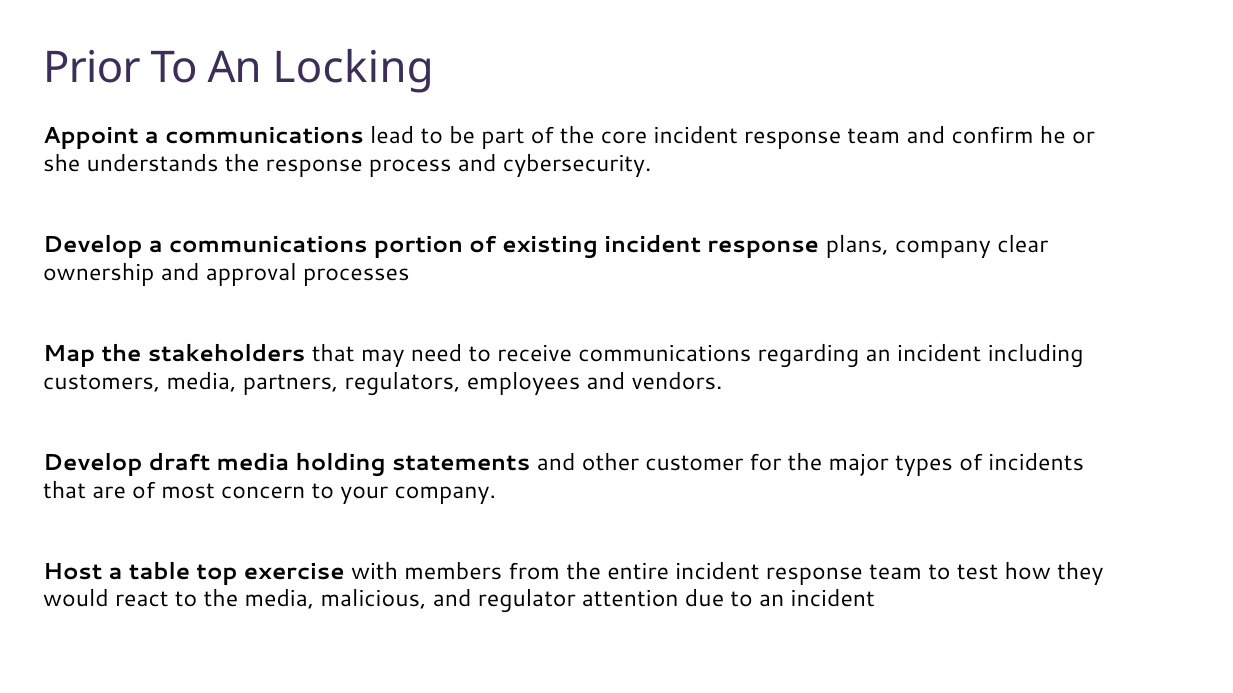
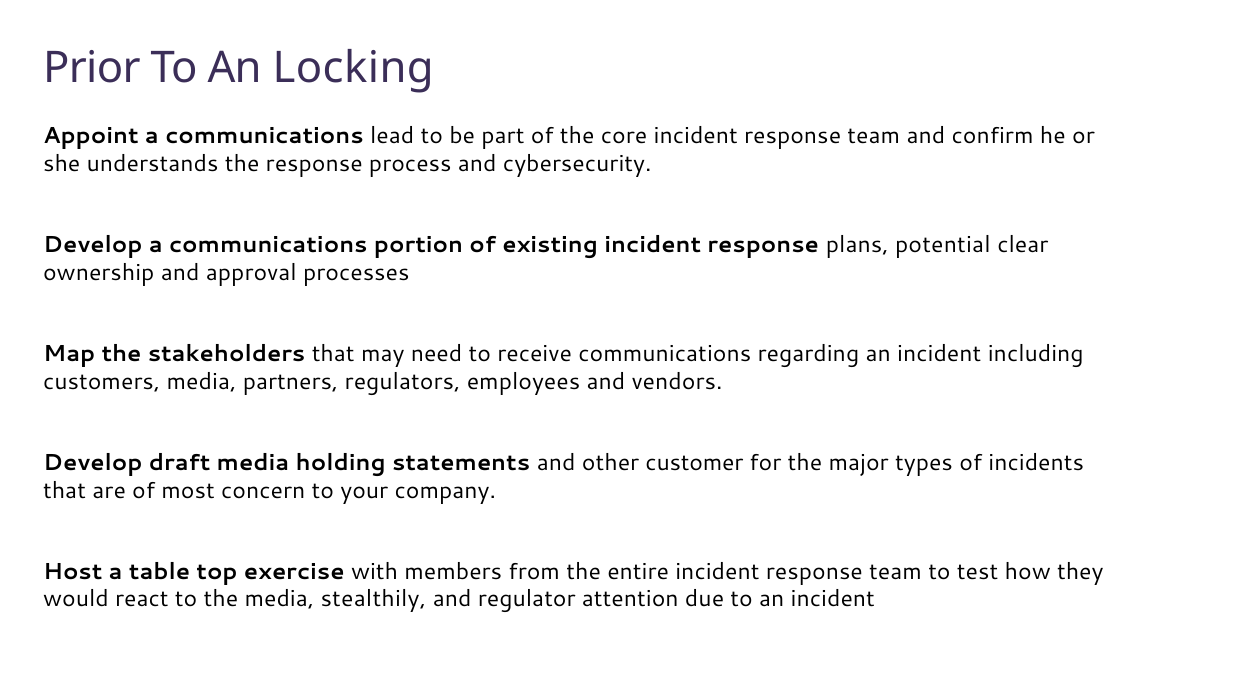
plans company: company -> potential
malicious: malicious -> stealthily
